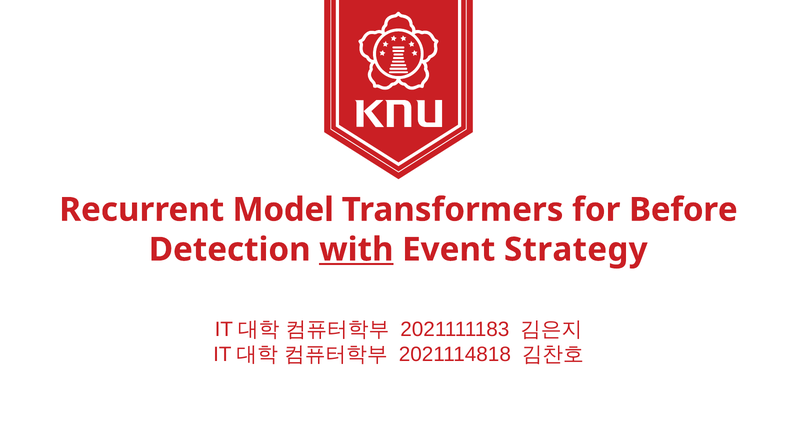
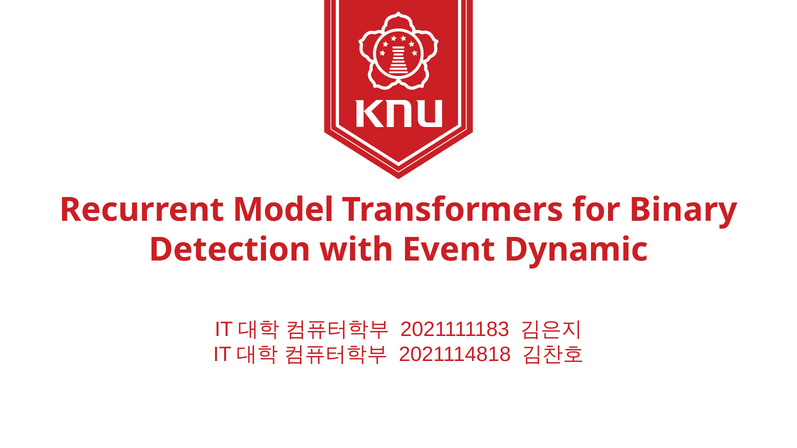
Before: Before -> Binary
with underline: present -> none
Strategy: Strategy -> Dynamic
